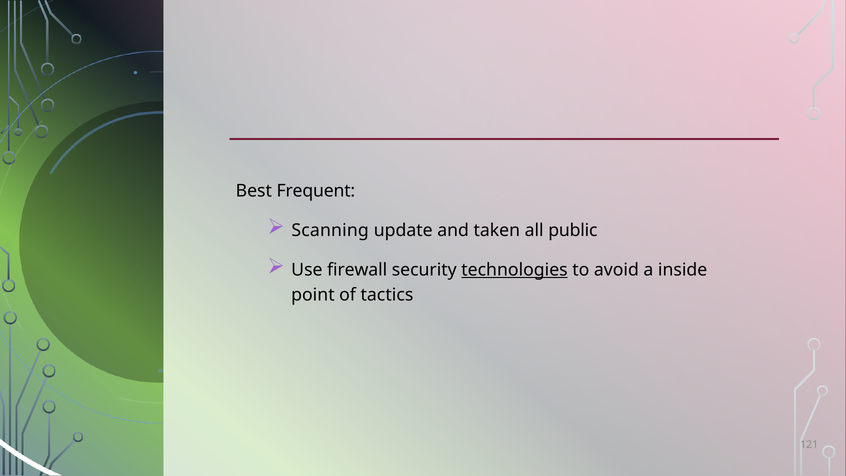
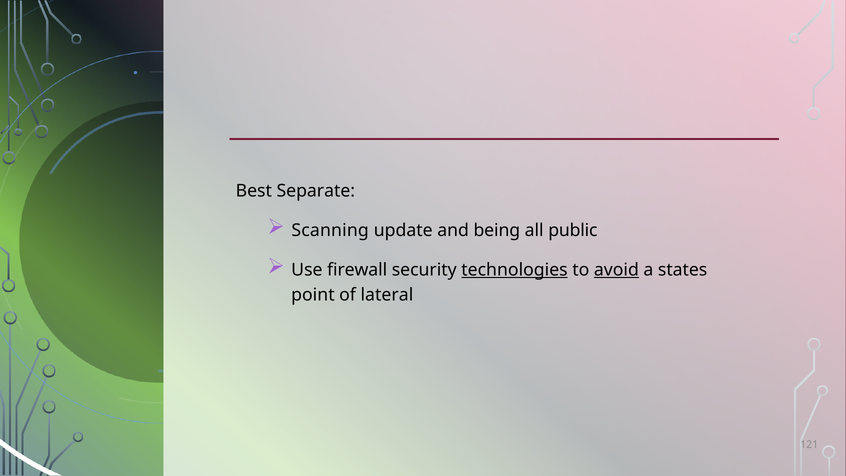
Frequent: Frequent -> Separate
taken: taken -> being
avoid underline: none -> present
inside: inside -> states
tactics: tactics -> lateral
